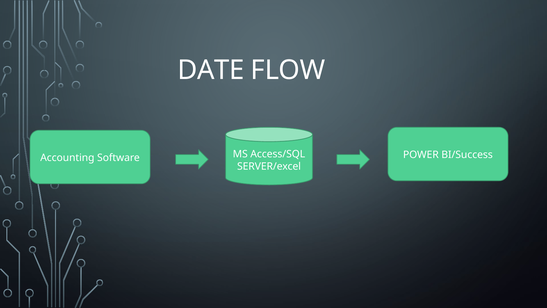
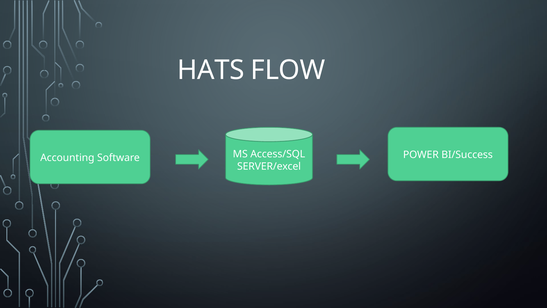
DATE: DATE -> HATS
